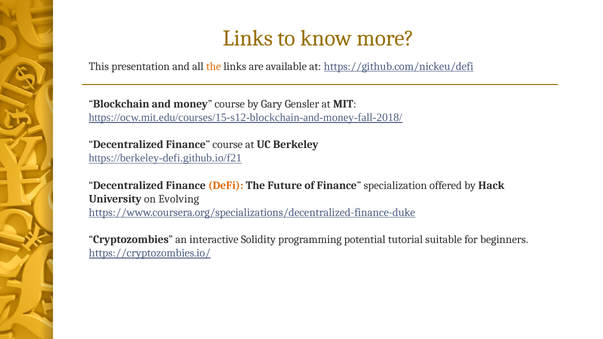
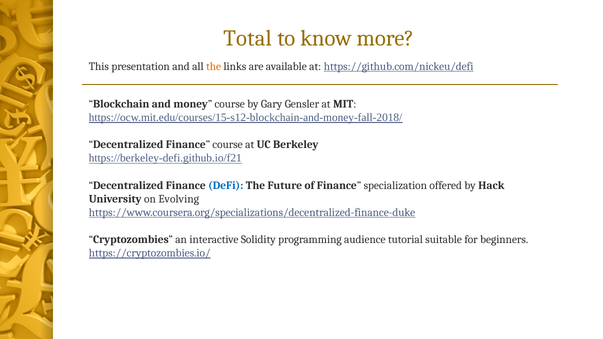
Links at (248, 38): Links -> Total
DeFi colour: orange -> blue
potential: potential -> audience
